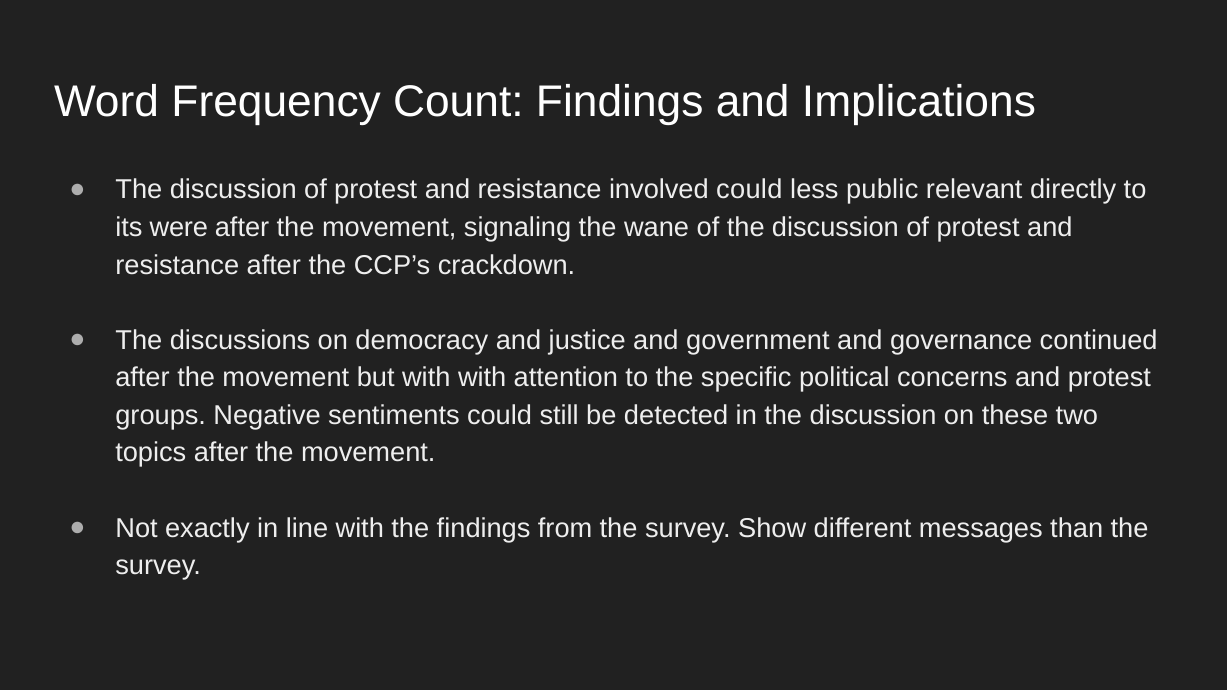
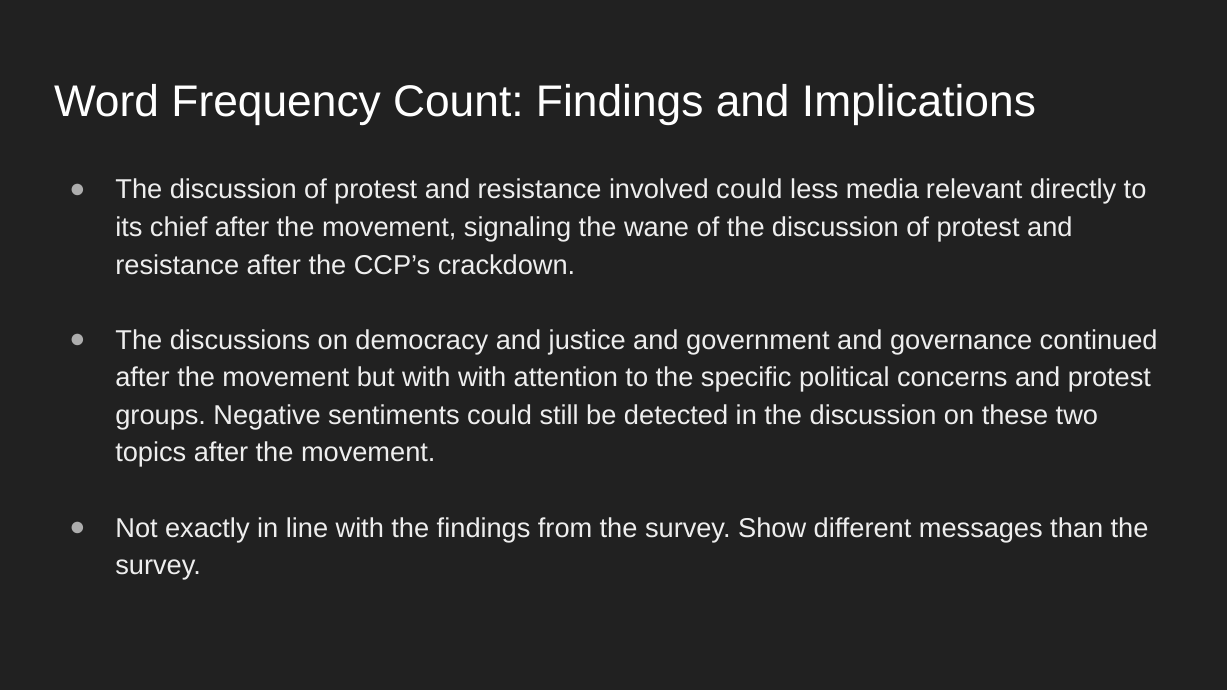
public: public -> media
were: were -> chief
